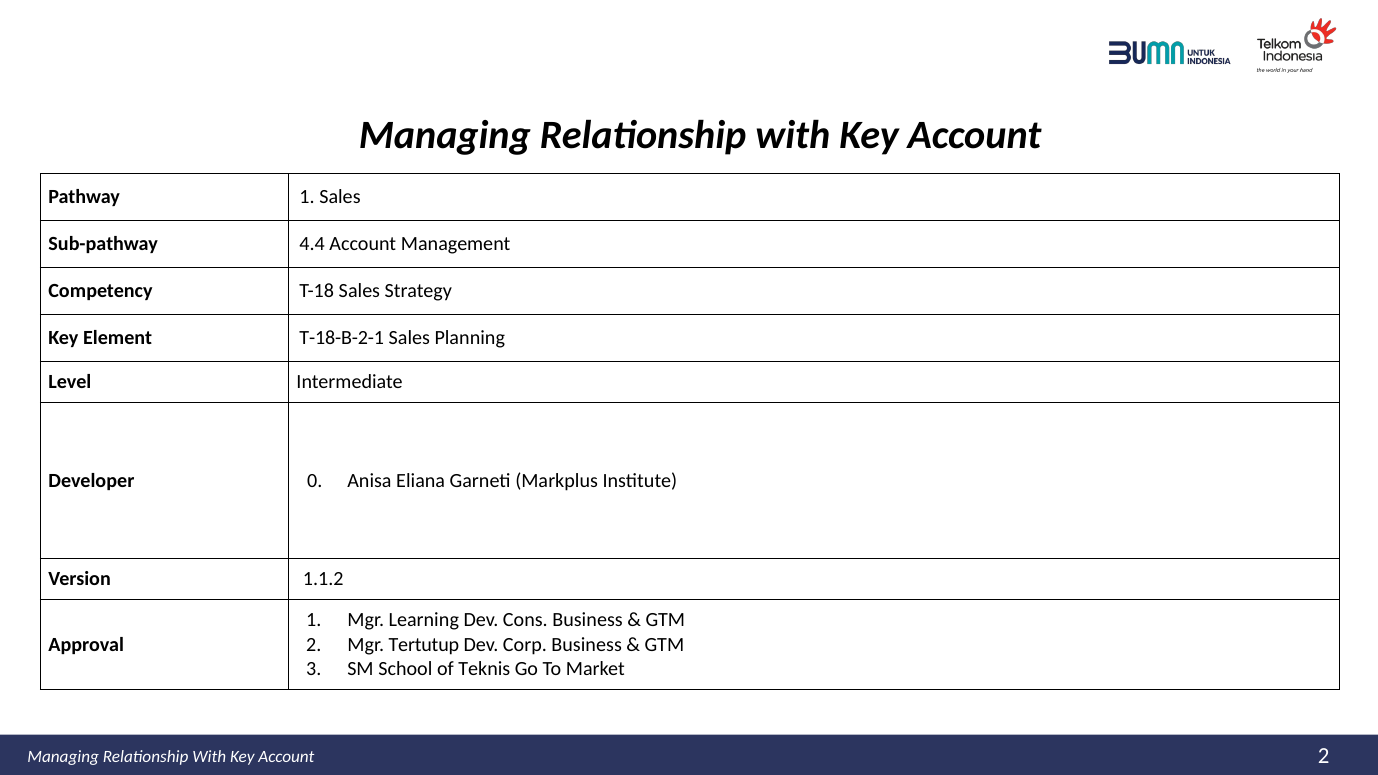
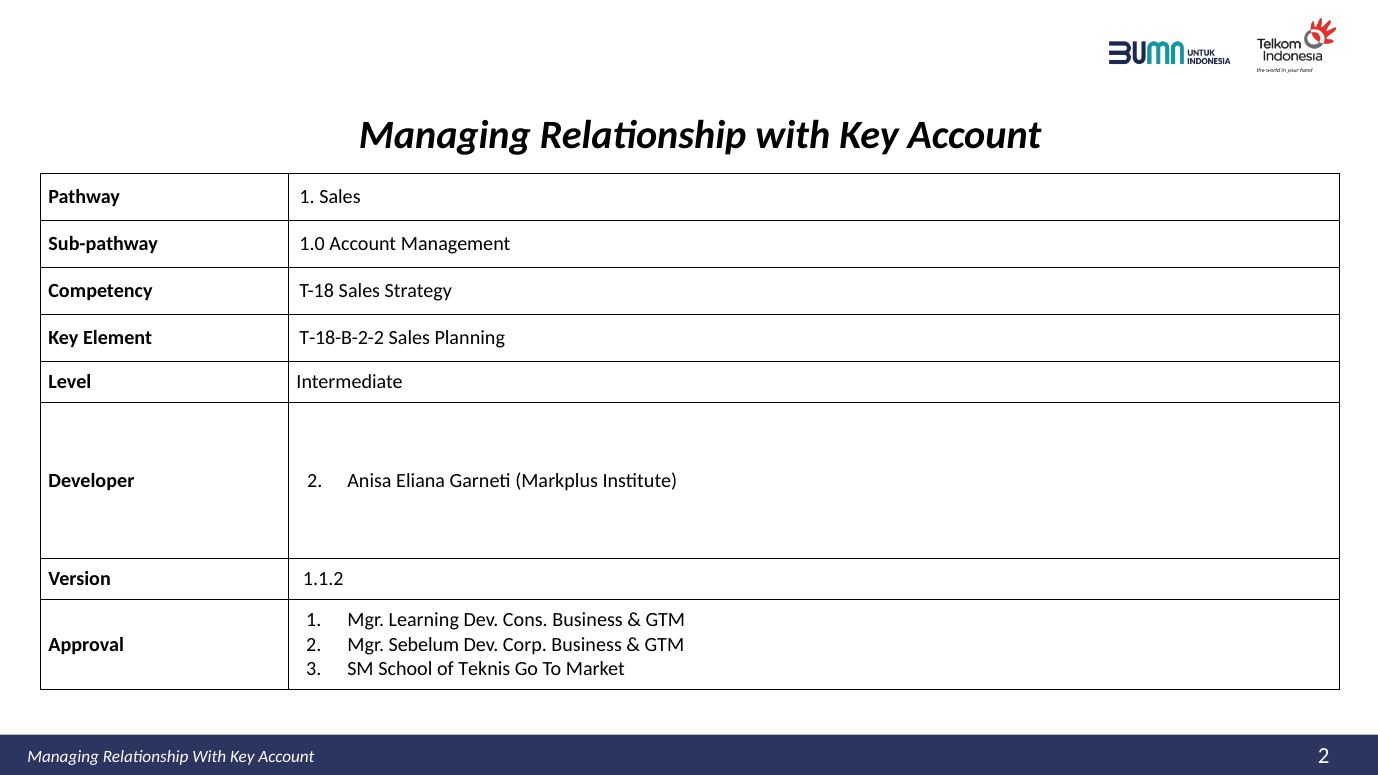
4.4: 4.4 -> 1.0
T-18-B-2-1: T-18-B-2-1 -> T-18-B-2-2
Developer 0: 0 -> 2
Tertutup: Tertutup -> Sebelum
